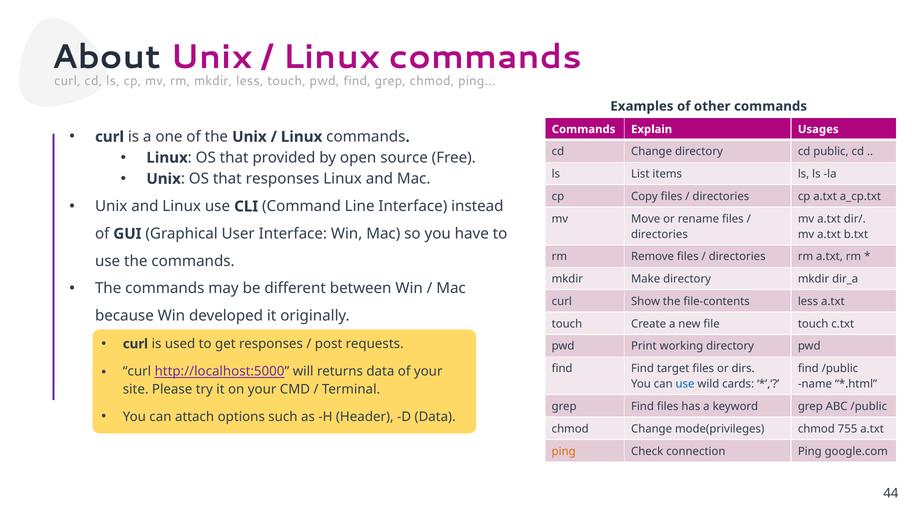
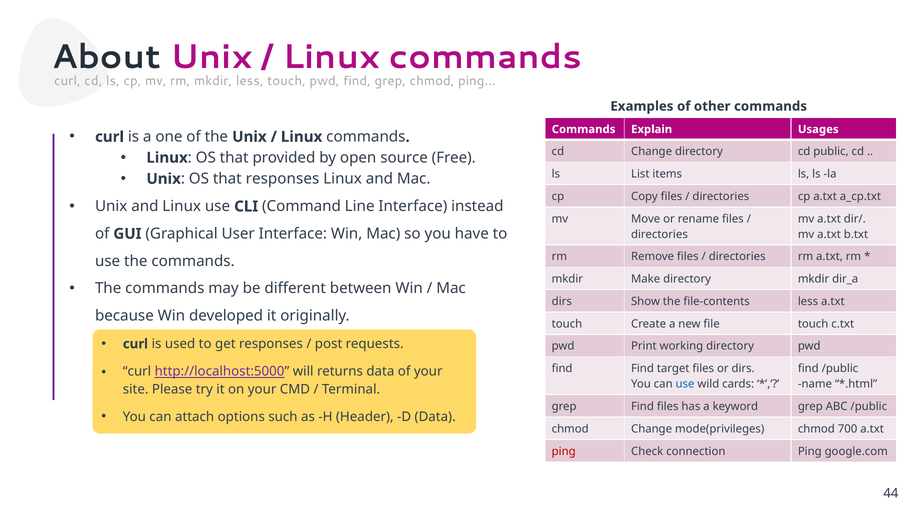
curl at (562, 301): curl -> dirs
755: 755 -> 700
ping at (564, 451) colour: orange -> red
